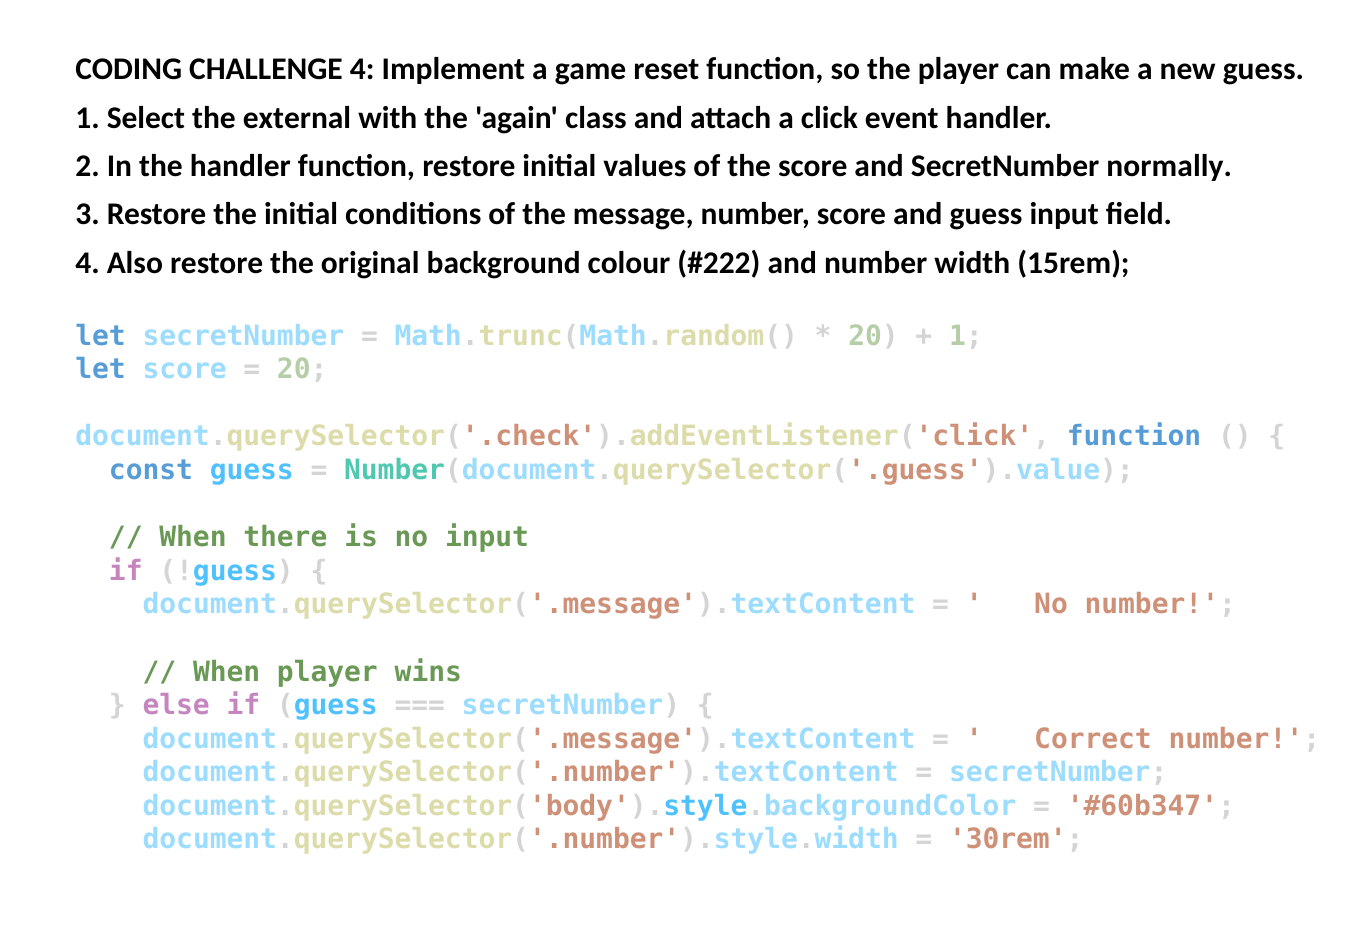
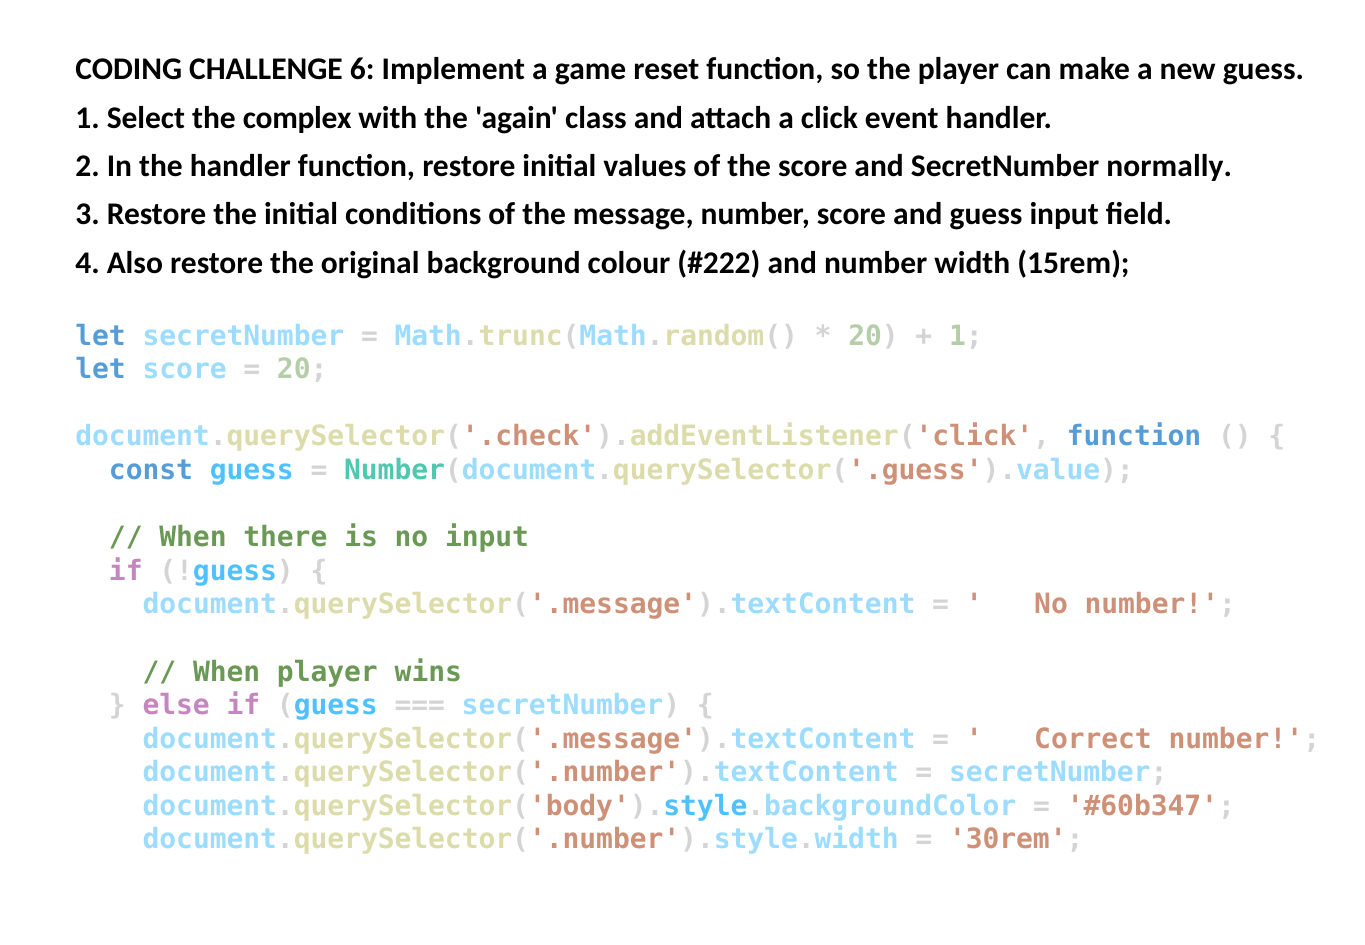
CHALLENGE 4: 4 -> 6
external: external -> complex
